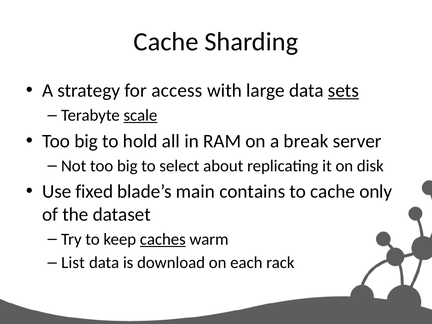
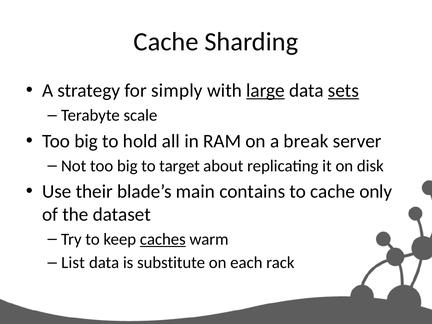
access: access -> simply
large underline: none -> present
scale underline: present -> none
select: select -> target
fixed: fixed -> their
download: download -> substitute
